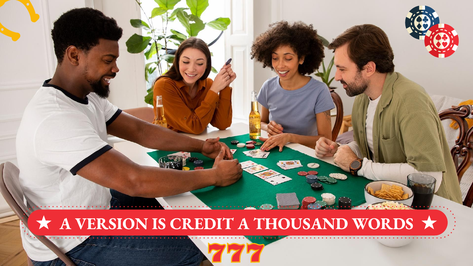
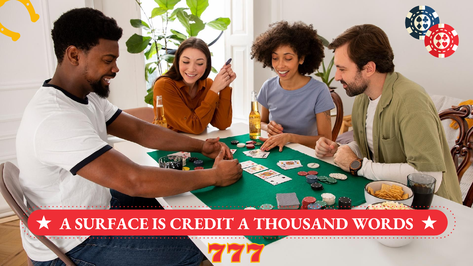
VERSION: VERSION -> SURFACE
